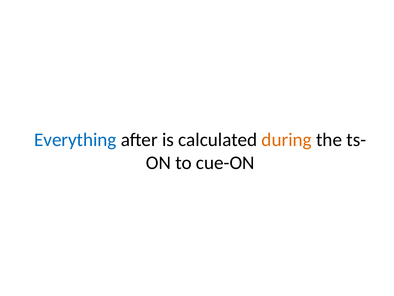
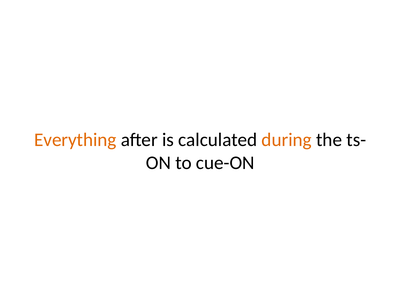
Everything colour: blue -> orange
